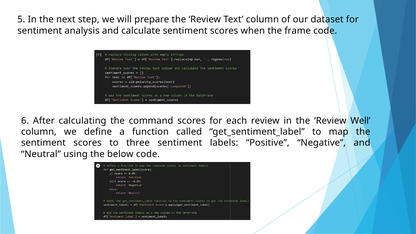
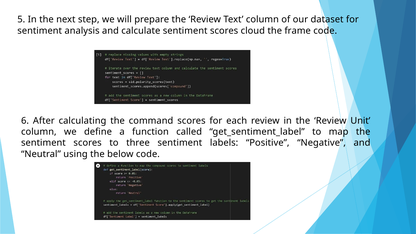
when: when -> cloud
Well: Well -> Unit
